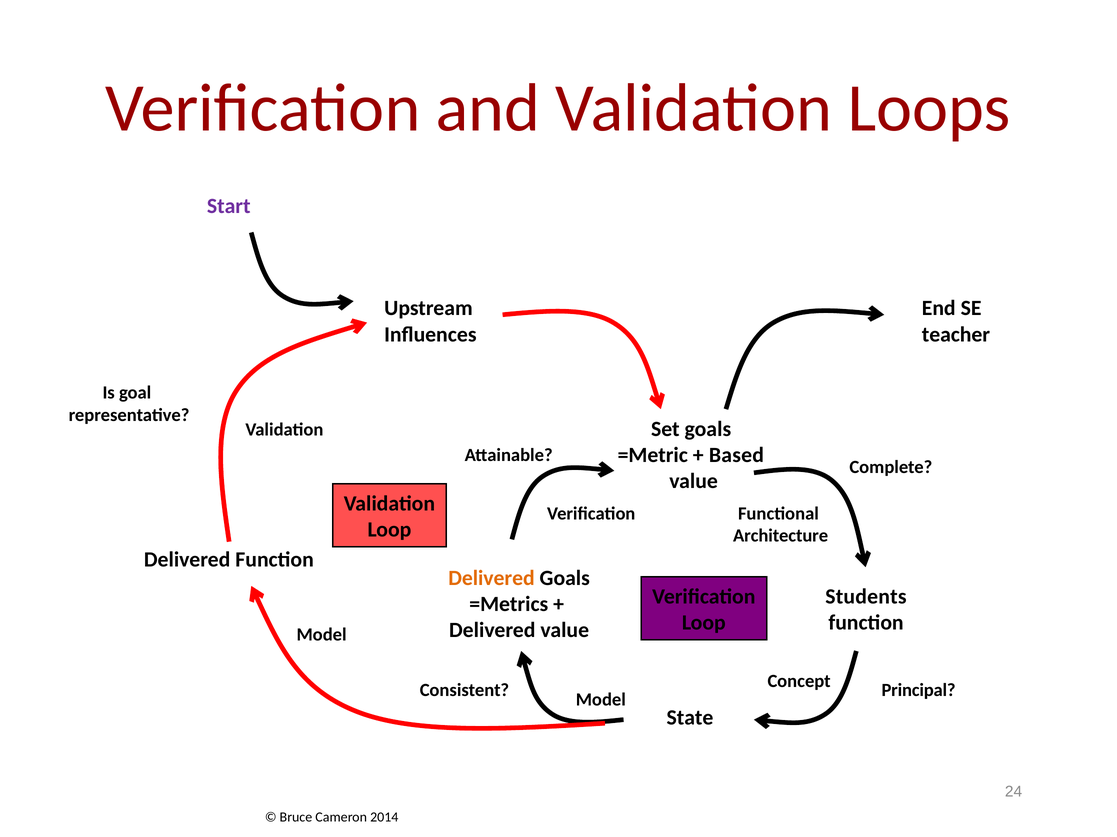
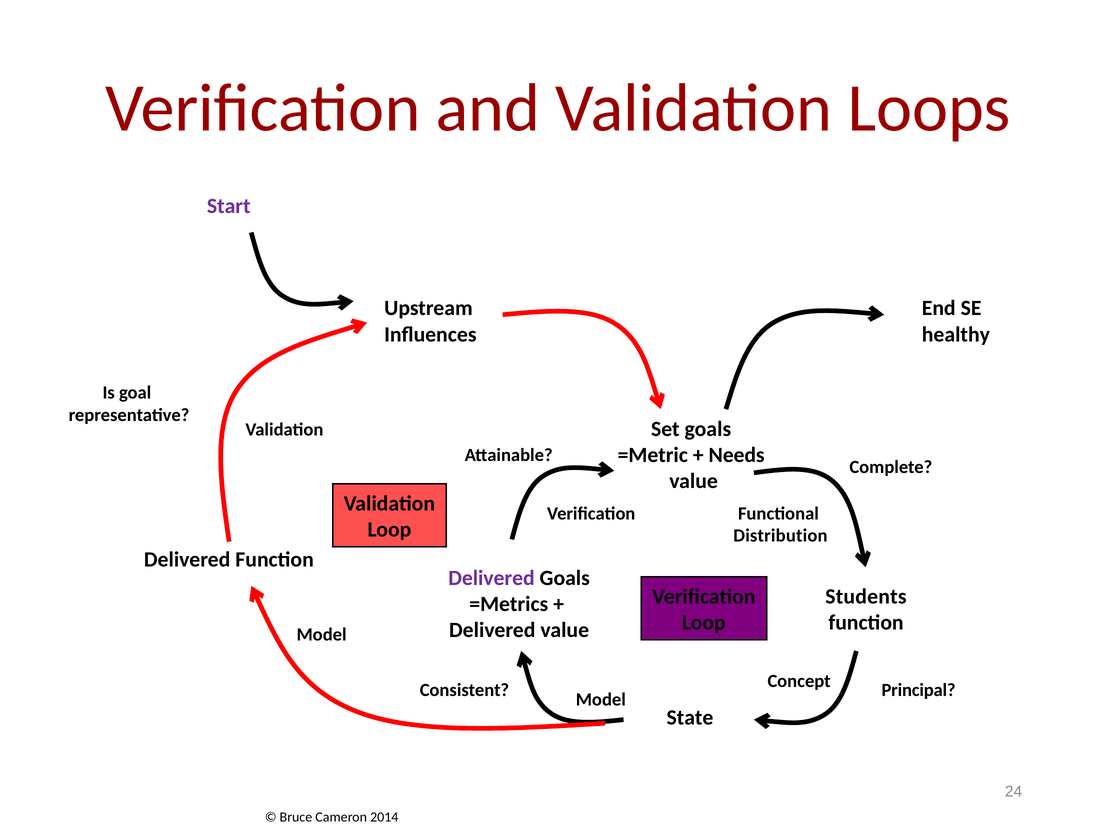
teacher: teacher -> healthy
Based: Based -> Needs
Architecture: Architecture -> Distribution
Delivered at (491, 579) colour: orange -> purple
